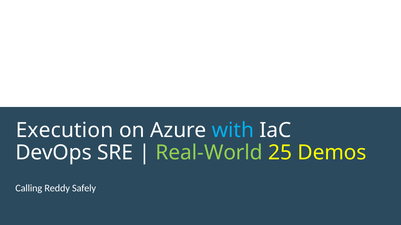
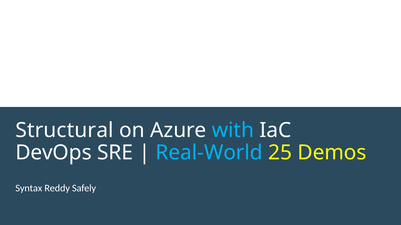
Execution: Execution -> Structural
Real-World colour: light green -> light blue
Calling: Calling -> Syntax
